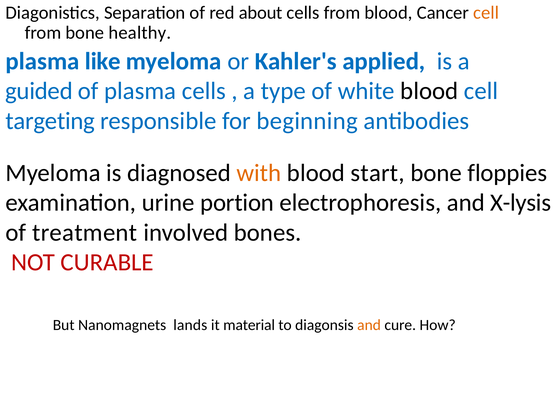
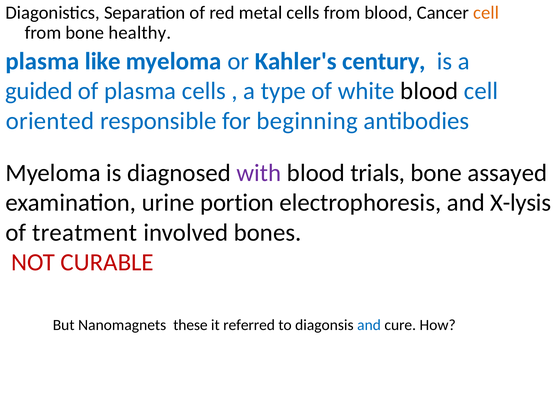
about: about -> metal
applied: applied -> century
targeting: targeting -> oriented
with colour: orange -> purple
start: start -> trials
floppies: floppies -> assayed
lands: lands -> these
material: material -> referred
and at (369, 325) colour: orange -> blue
